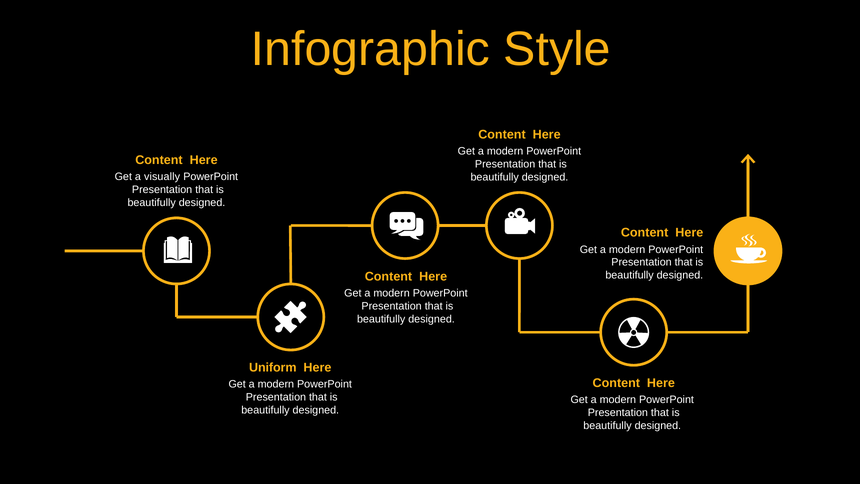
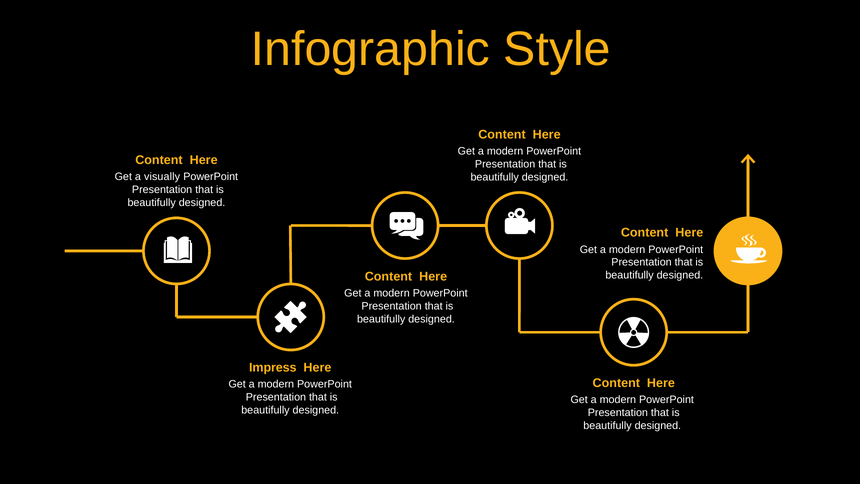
Uniform: Uniform -> Impress
